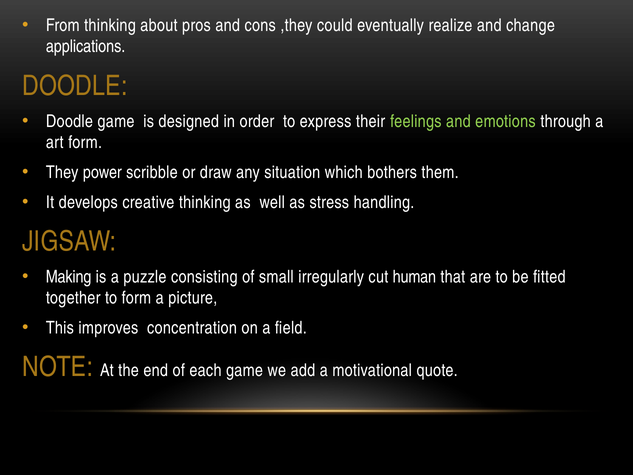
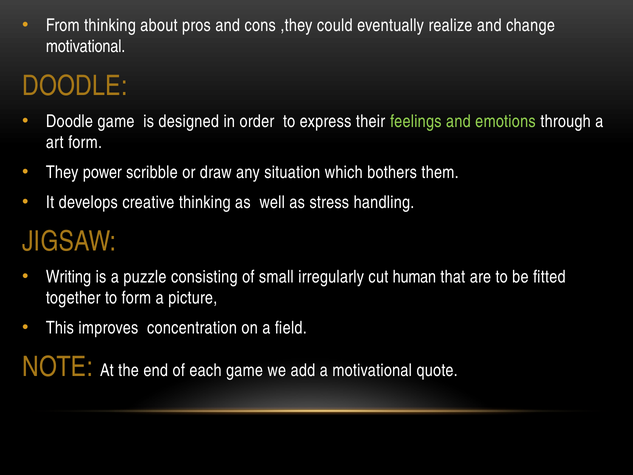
applications at (86, 47): applications -> motivational
Making: Making -> Writing
